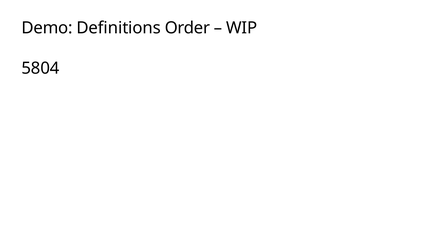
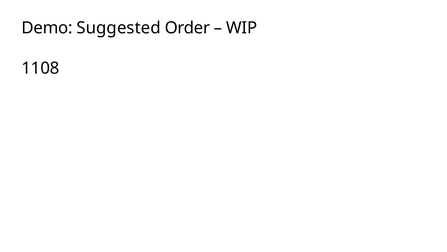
Definitions: Definitions -> Suggested
5804: 5804 -> 1108
